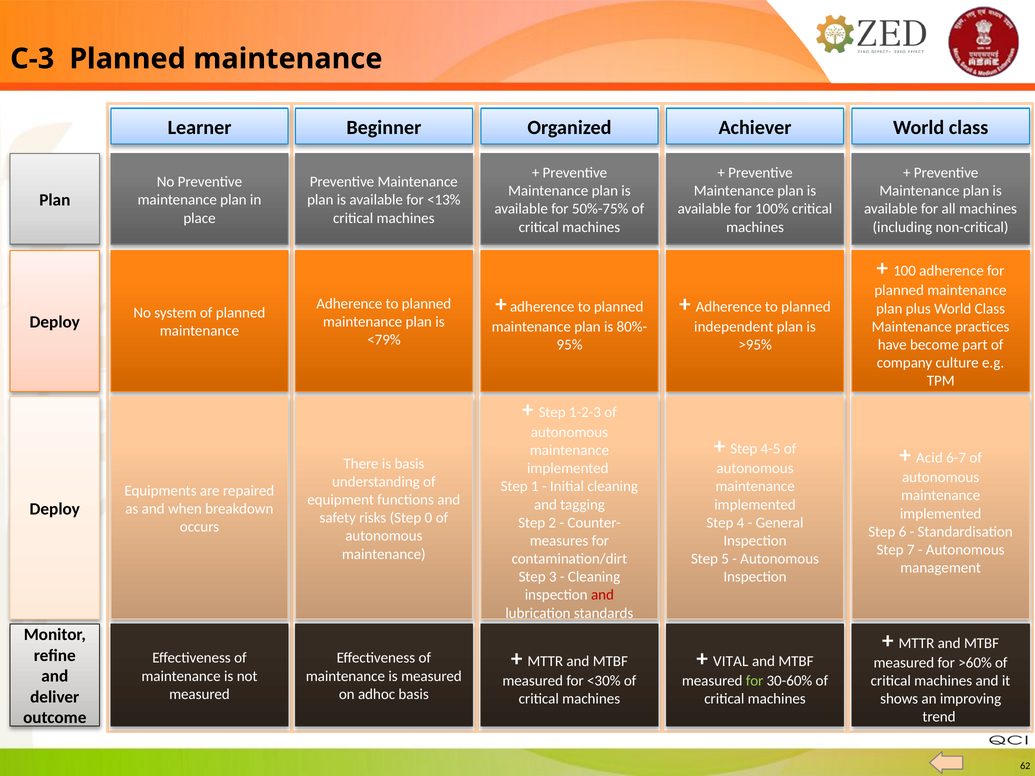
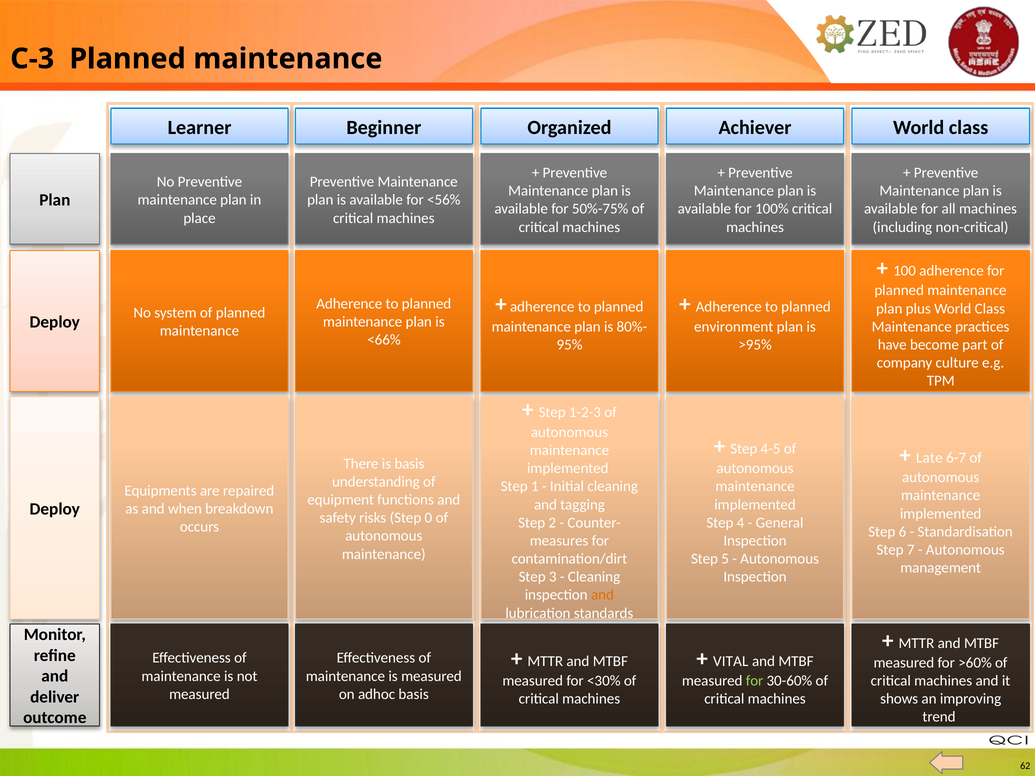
<13%: <13% -> <56%
independent: independent -> environment
<79%: <79% -> <66%
Acid: Acid -> Late
and at (603, 595) colour: red -> orange
